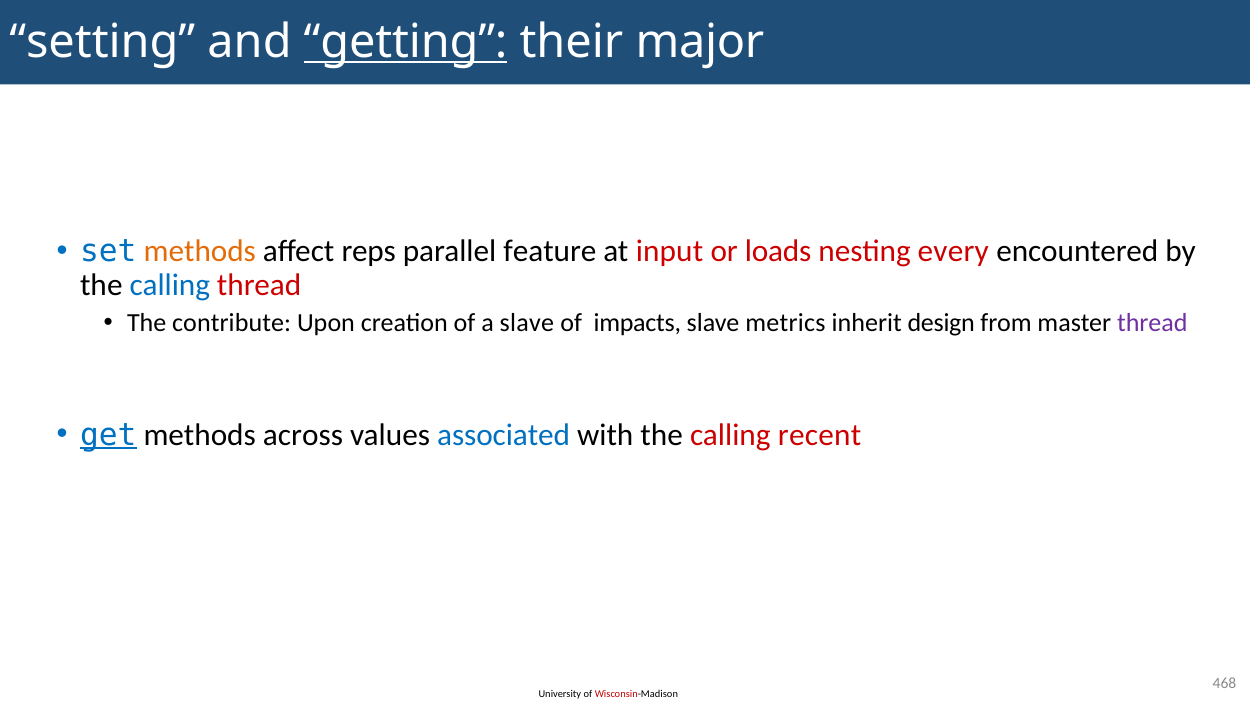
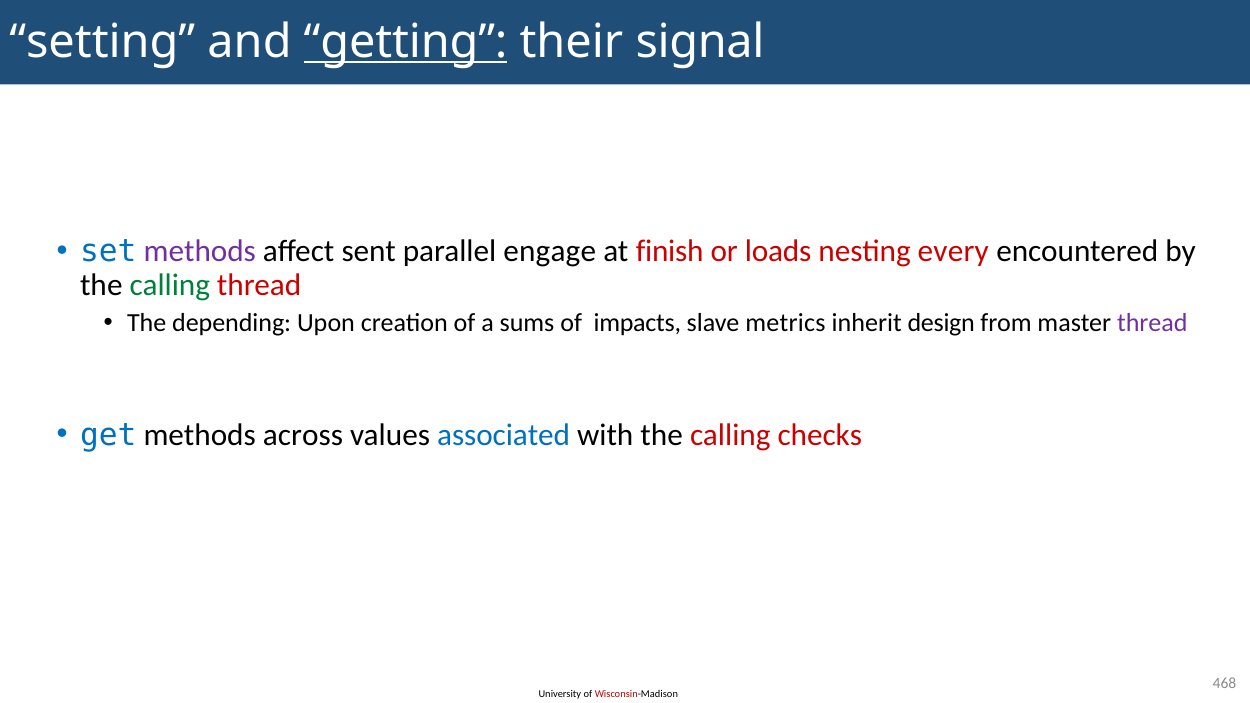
major: major -> signal
methods at (200, 252) colour: orange -> purple
reps: reps -> sent
feature: feature -> engage
input: input -> finish
calling at (170, 285) colour: blue -> green
contribute: contribute -> depending
a slave: slave -> sums
get underline: present -> none
recent: recent -> checks
